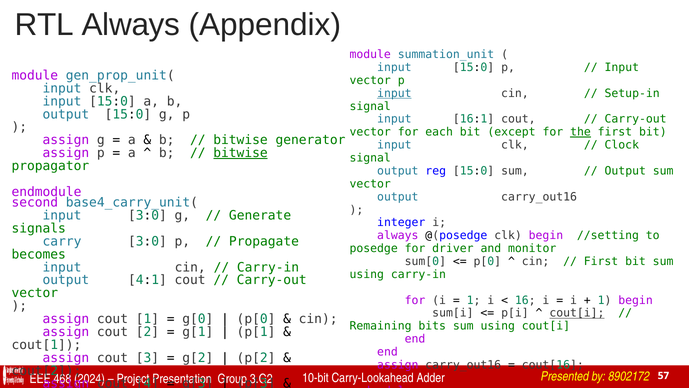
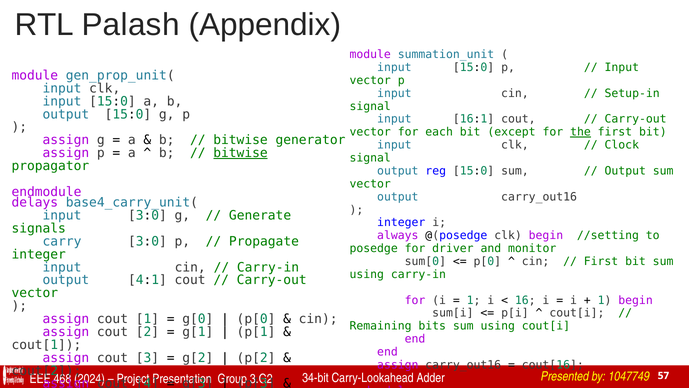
RTL Always: Always -> Palash
input at (394, 93) underline: present -> none
second: second -> delays
becomes at (39, 254): becomes -> integer
cout[i at (577, 313) underline: present -> none
10-bit: 10-bit -> 34-bit
8902172: 8902172 -> 1047749
